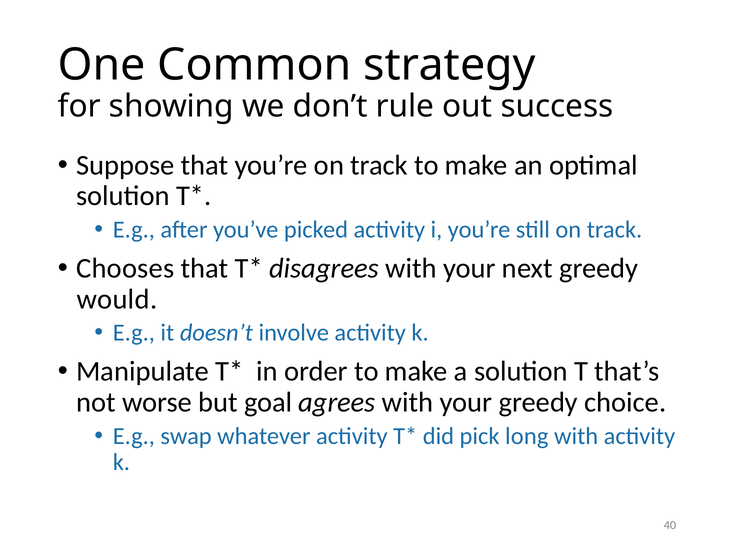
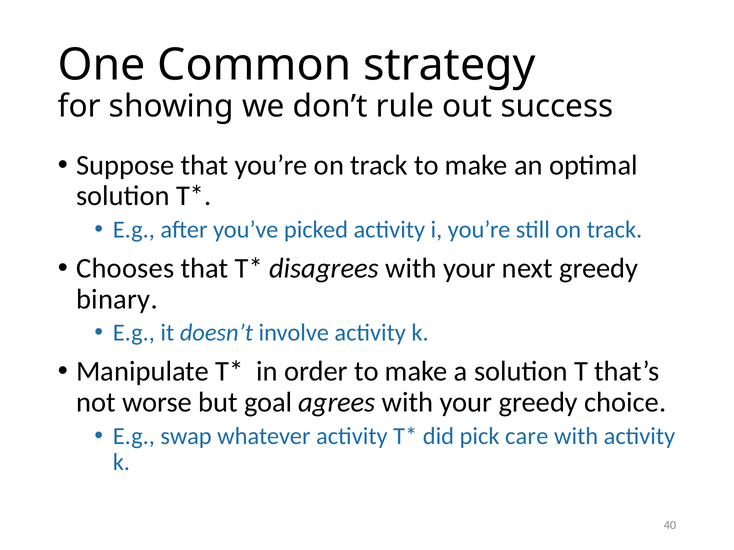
would: would -> binary
long: long -> care
